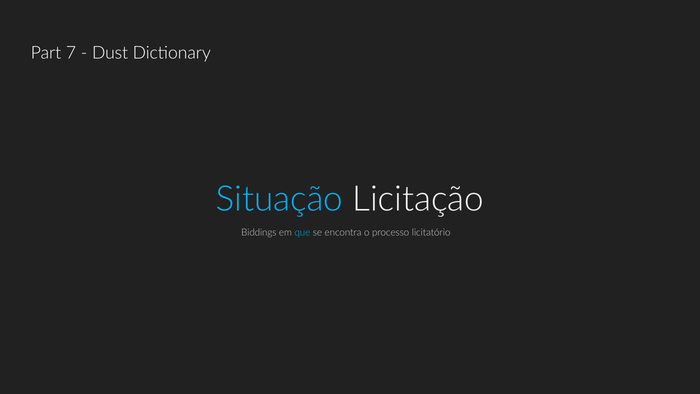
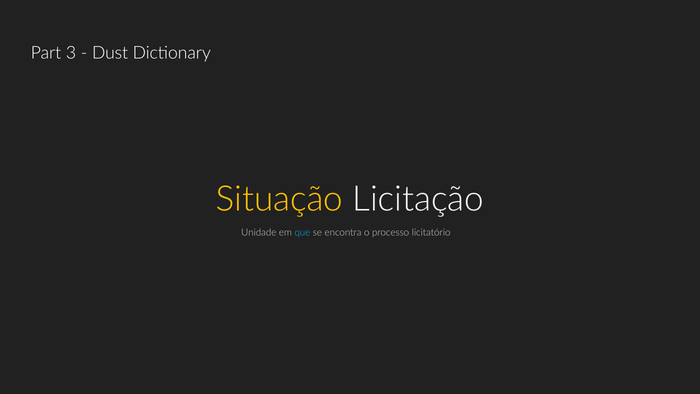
7: 7 -> 3
Situação colour: light blue -> yellow
Biddings: Biddings -> Unidade
